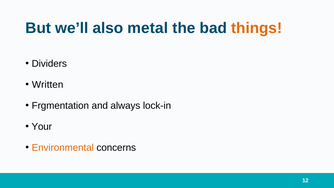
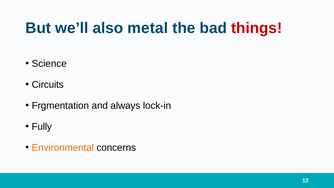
things colour: orange -> red
Dividers: Dividers -> Science
Written: Written -> Circuits
Your: Your -> Fully
